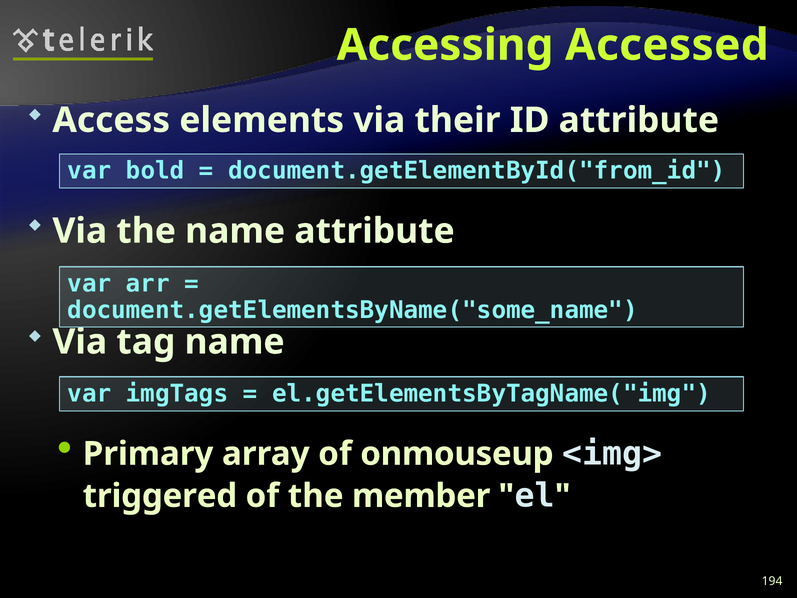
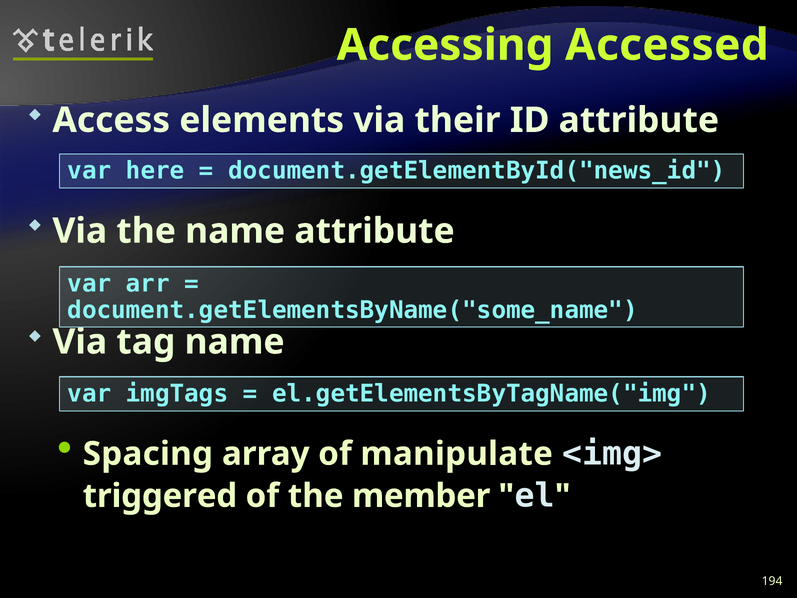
bold: bold -> here
document.getElementById("from_id: document.getElementById("from_id -> document.getElementById("news_id
Primary: Primary -> Spacing
onmouseup: onmouseup -> manipulate
